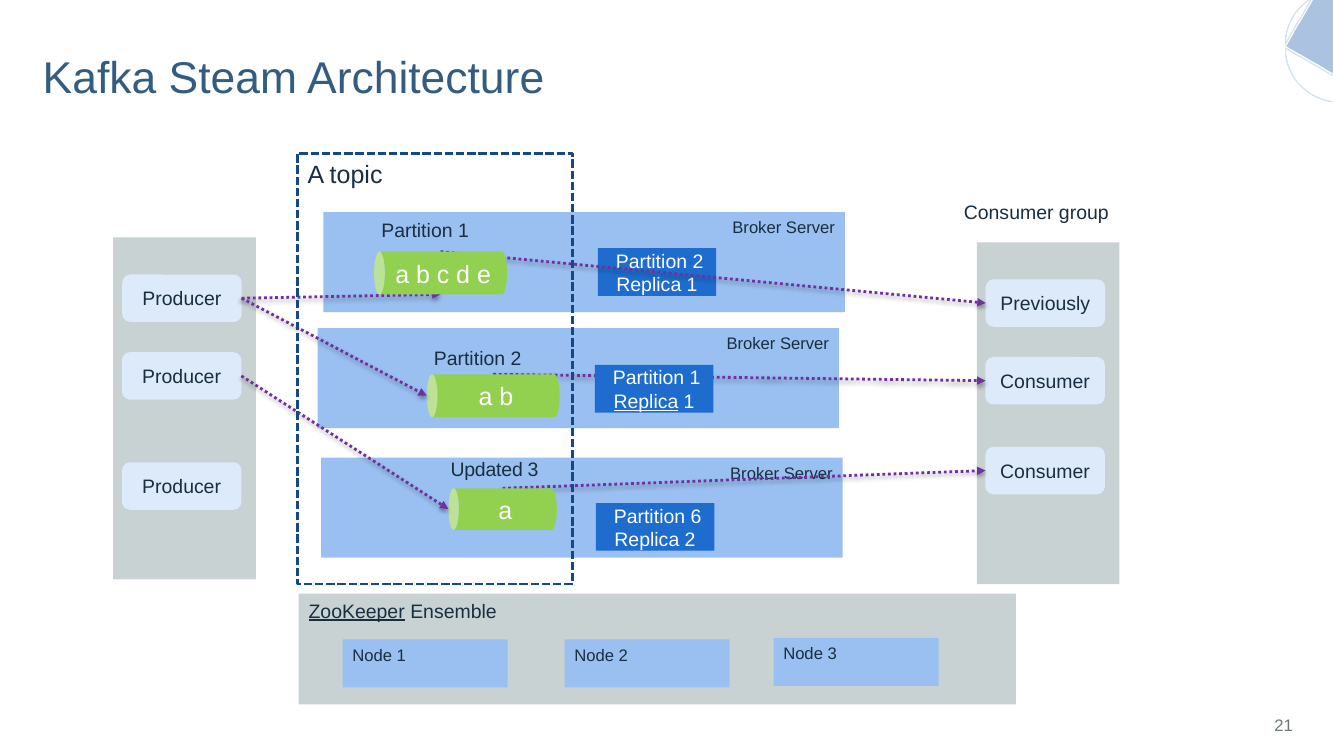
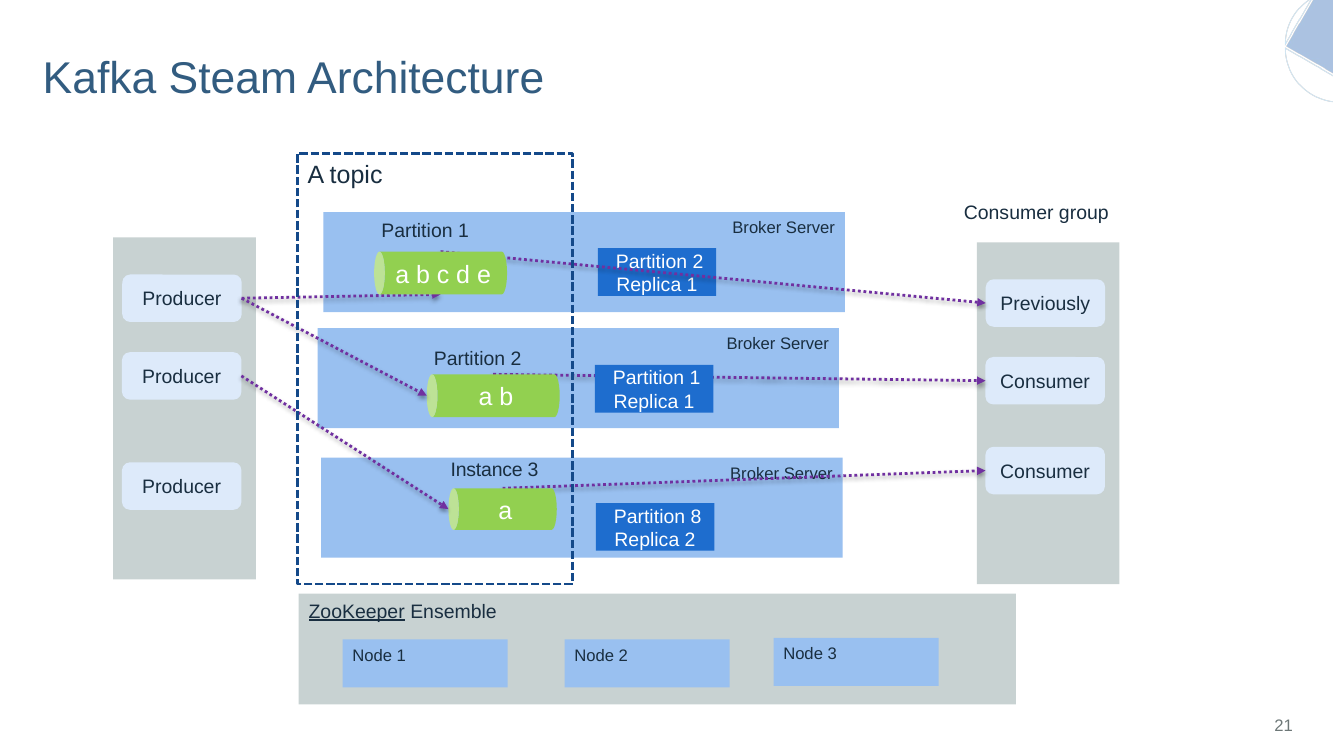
Replica at (646, 402) underline: present -> none
Updated: Updated -> Instance
6: 6 -> 8
